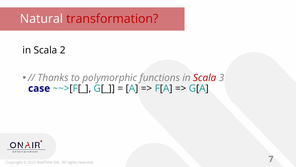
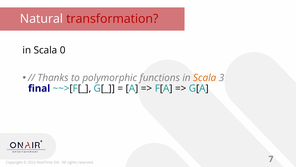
2: 2 -> 0
Scala at (205, 78) colour: red -> orange
case: case -> final
